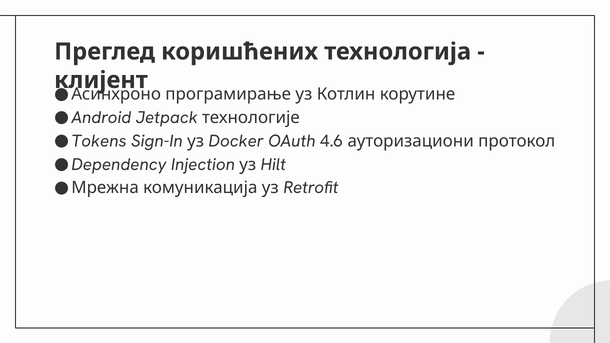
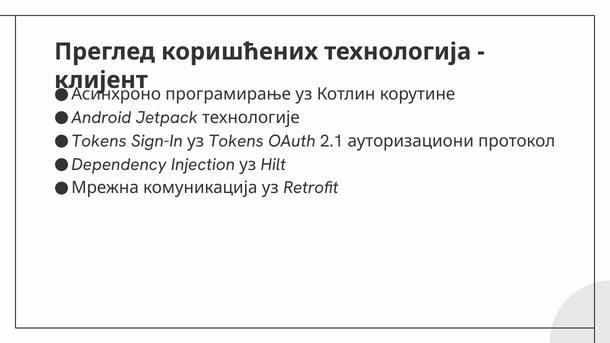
уз Docker: Docker -> Tokens
4.6: 4.6 -> 2.1
